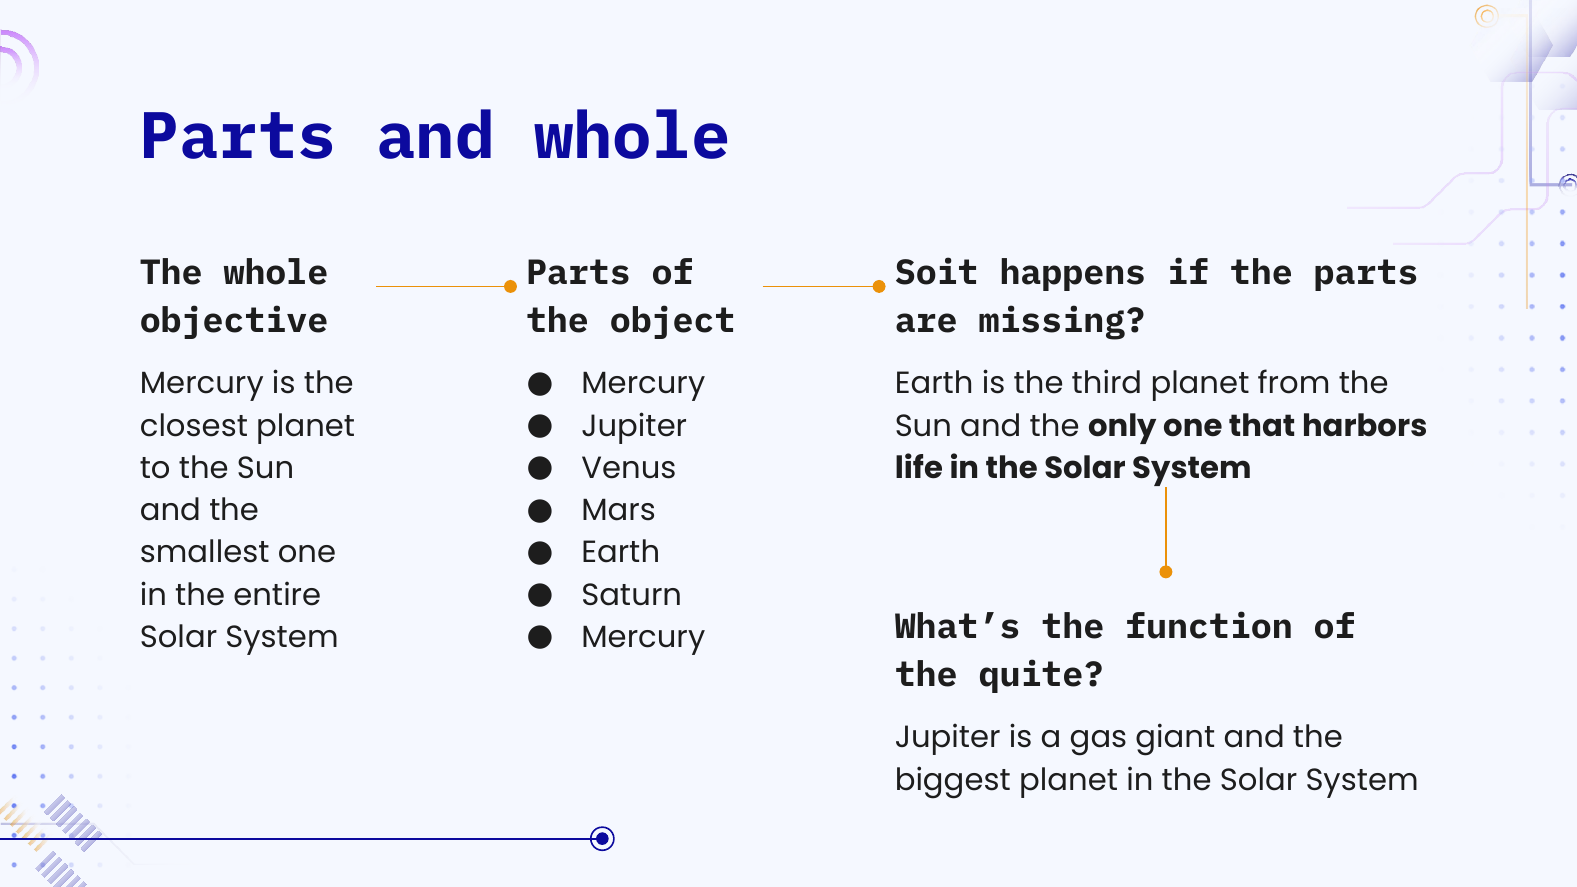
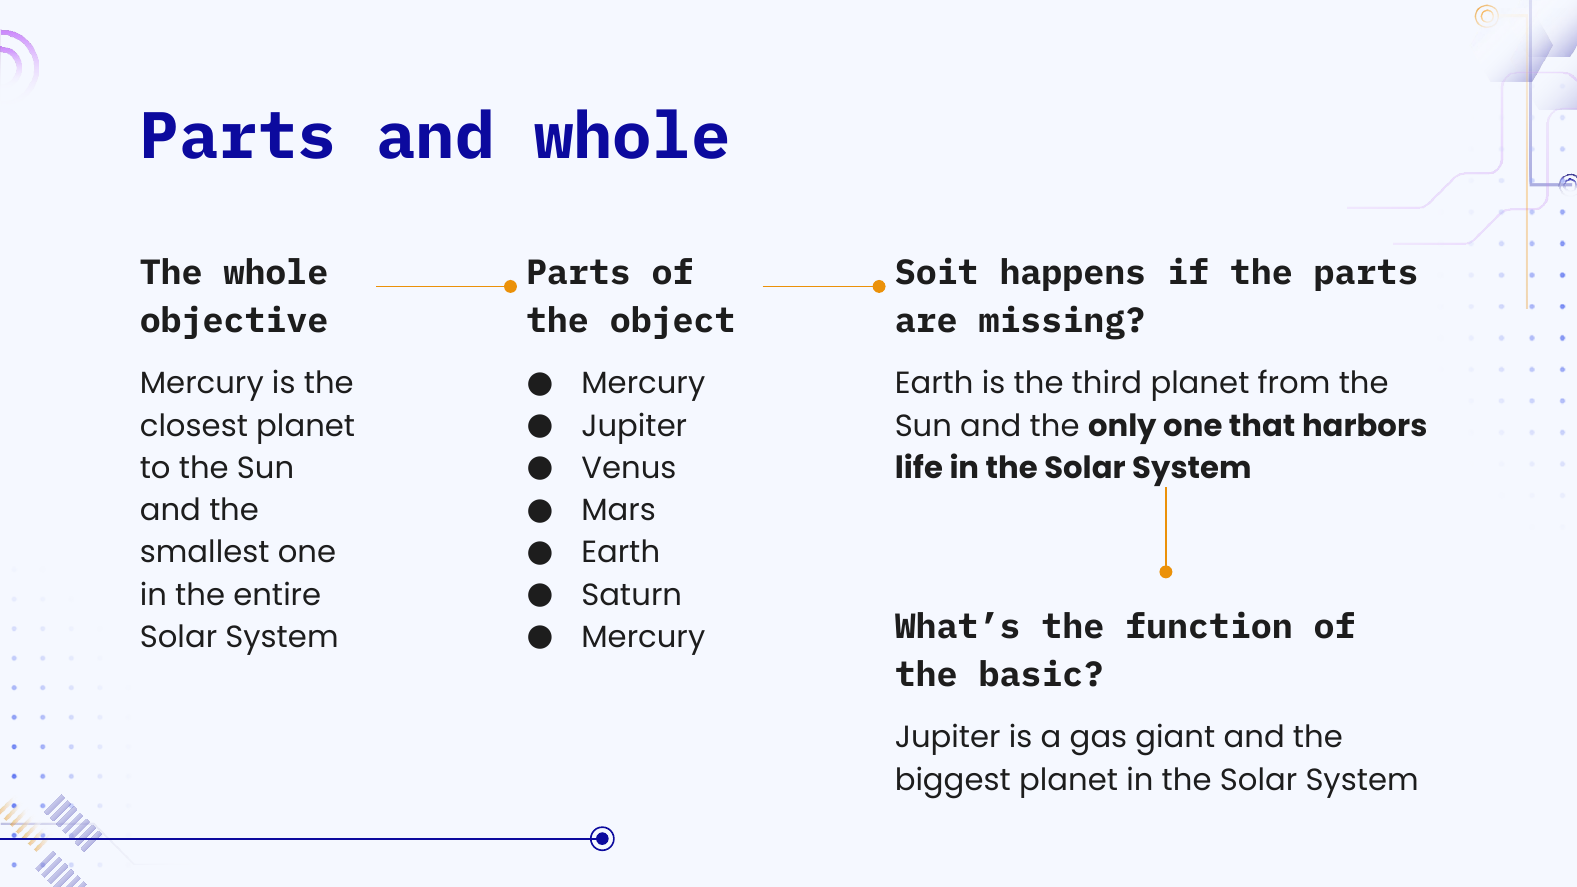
quite: quite -> basic
